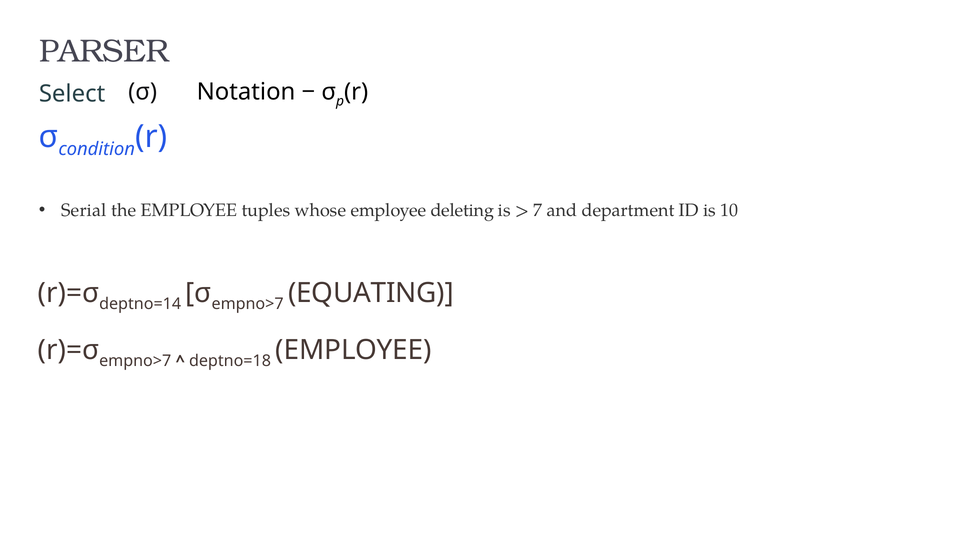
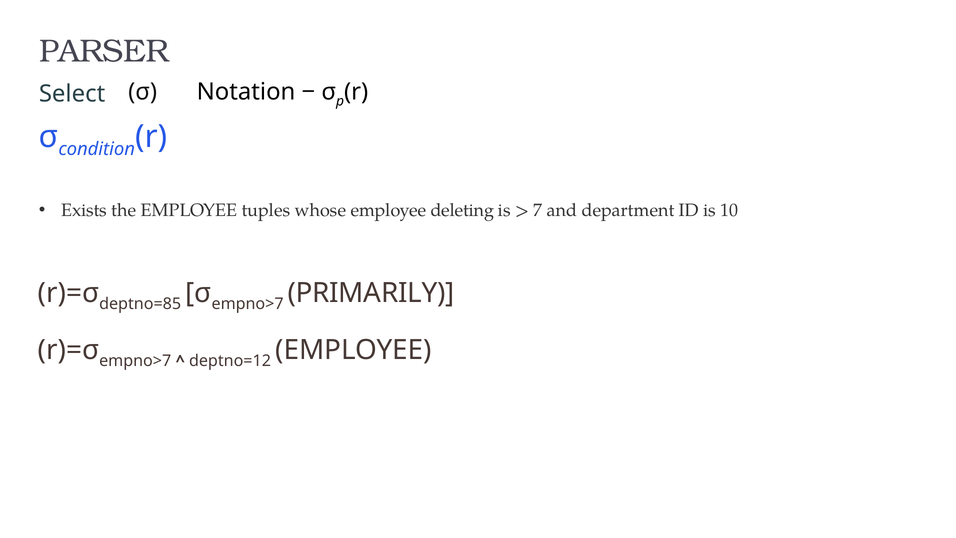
Serial: Serial -> Exists
deptno=14: deptno=14 -> deptno=85
EQUATING: EQUATING -> PRIMARILY
deptno=18: deptno=18 -> deptno=12
